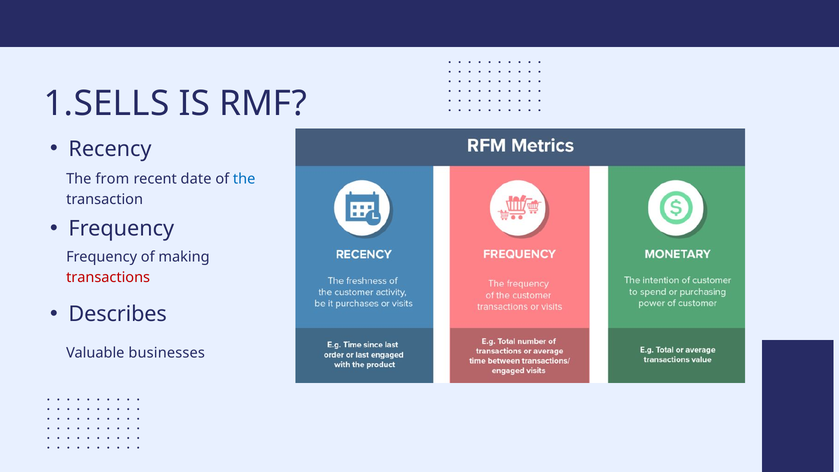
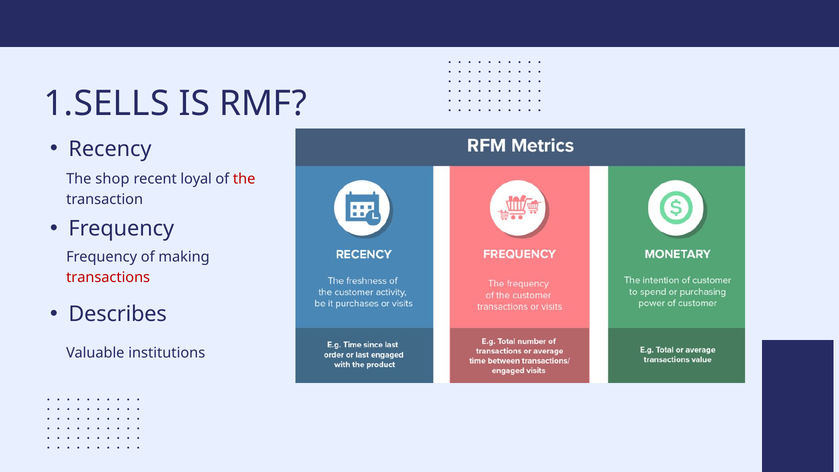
from: from -> shop
date: date -> loyal
the at (244, 179) colour: blue -> red
businesses: businesses -> institutions
